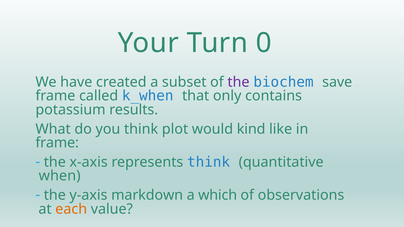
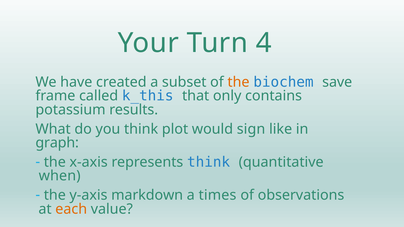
0: 0 -> 4
the at (238, 82) colour: purple -> orange
k_when: k_when -> k_this
kind: kind -> sign
frame at (57, 143): frame -> graph
which: which -> times
